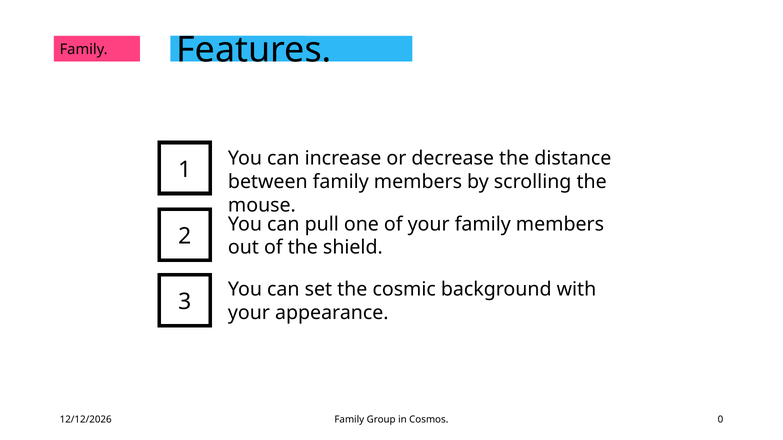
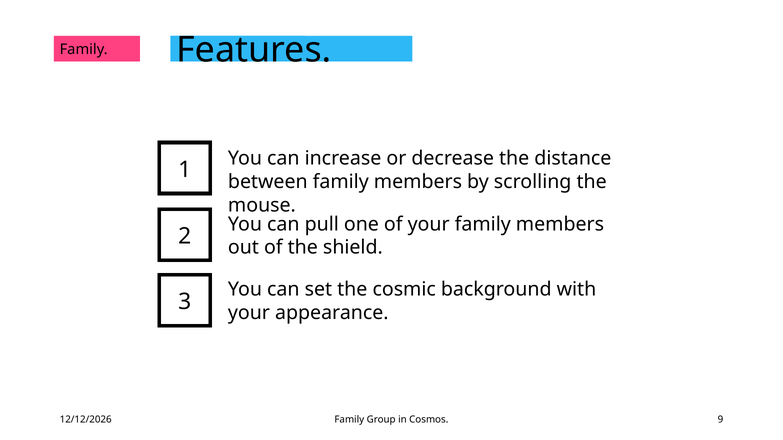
0: 0 -> 9
